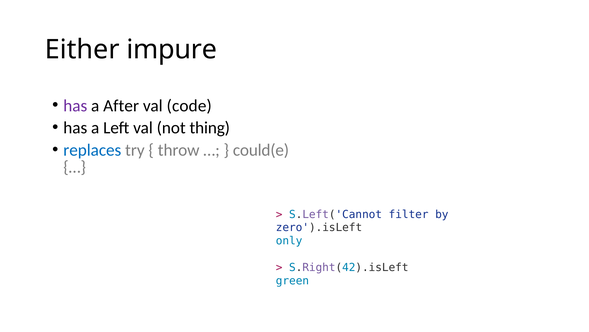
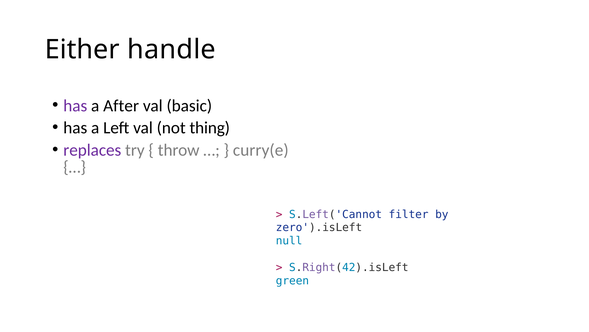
impure: impure -> handle
code: code -> basic
replaces colour: blue -> purple
could(e: could(e -> curry(e
only: only -> null
